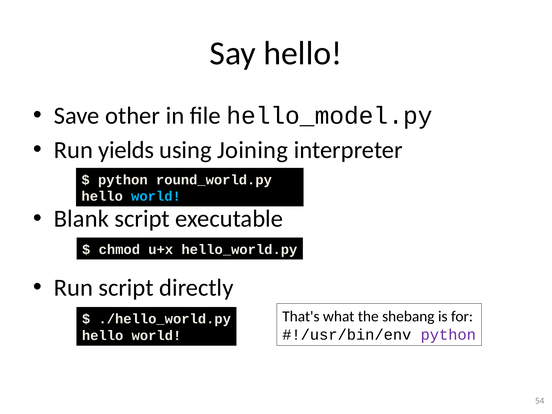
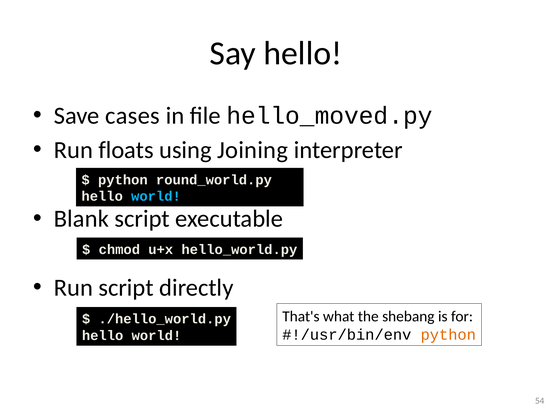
other: other -> cases
hello_model.py: hello_model.py -> hello_moved.py
yields: yields -> floats
python at (448, 335) colour: purple -> orange
